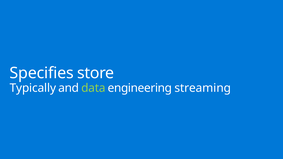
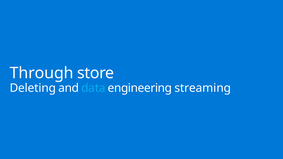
Specifies: Specifies -> Through
Typically: Typically -> Deleting
data colour: light green -> light blue
